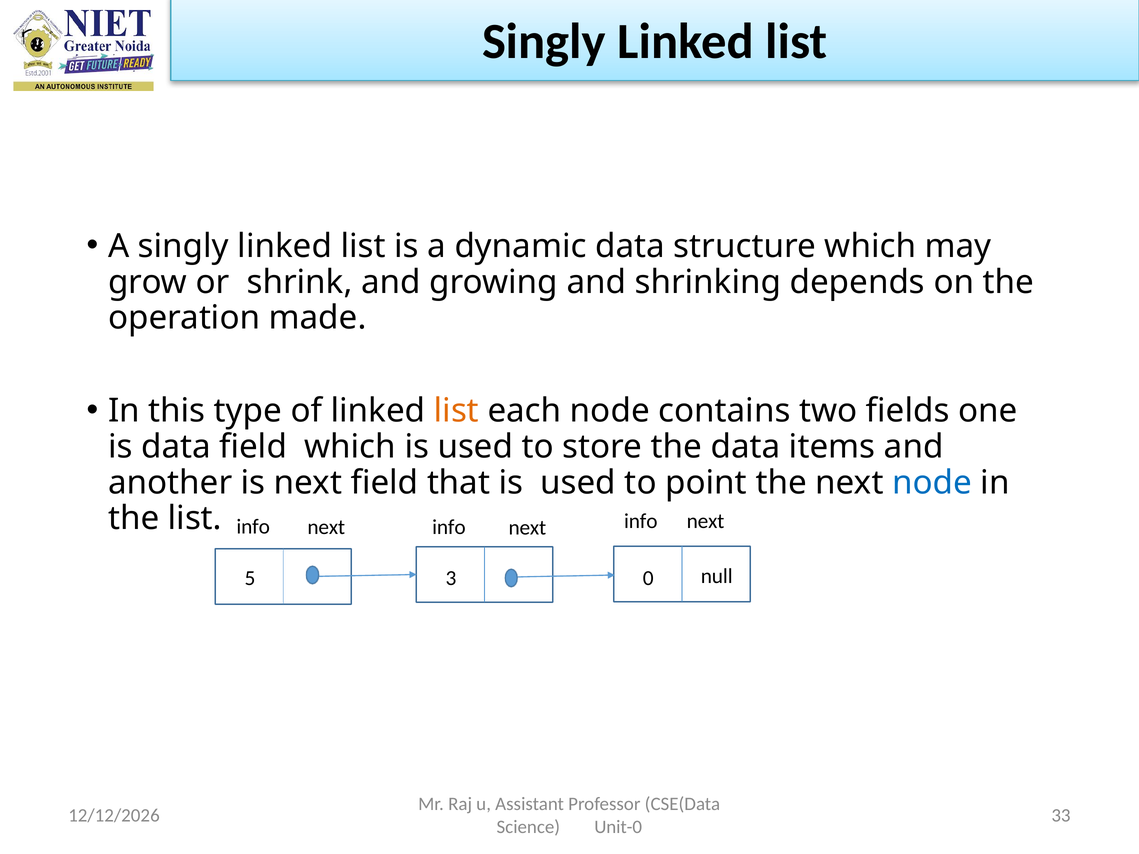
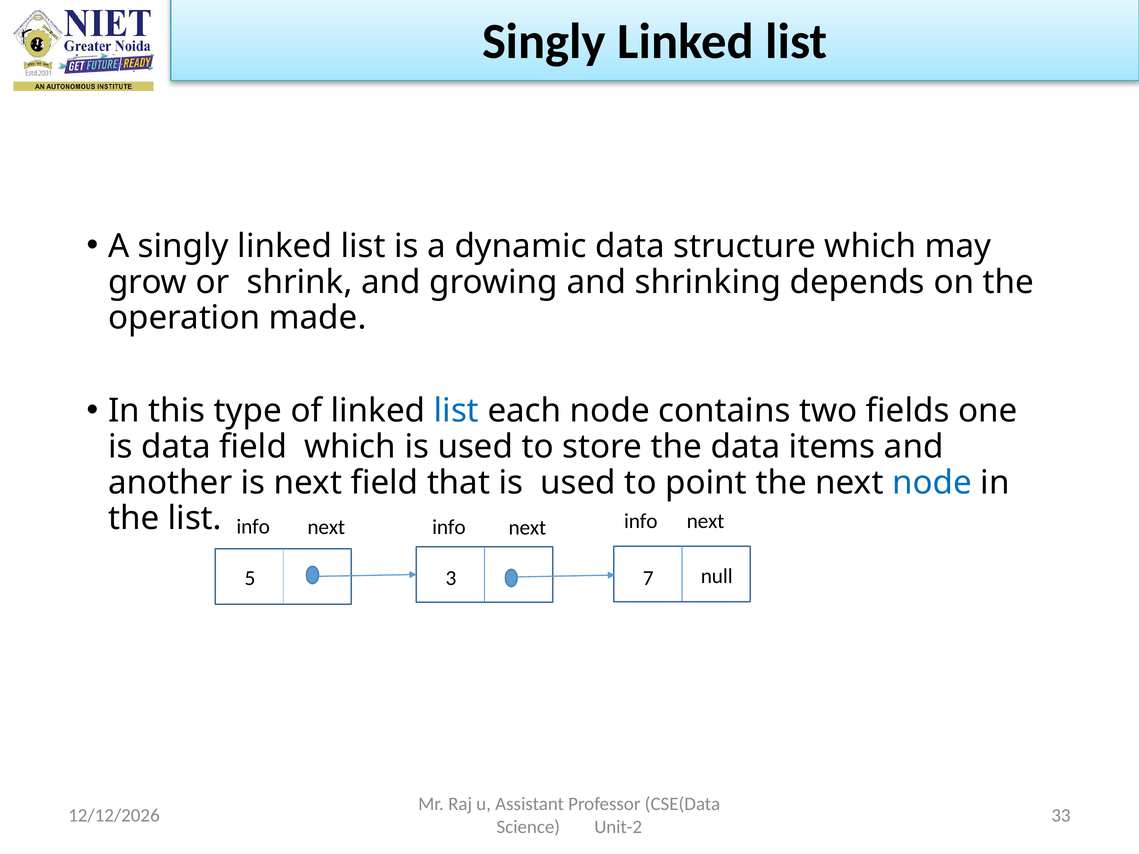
list at (456, 411) colour: orange -> blue
0: 0 -> 7
Unit-0: Unit-0 -> Unit-2
